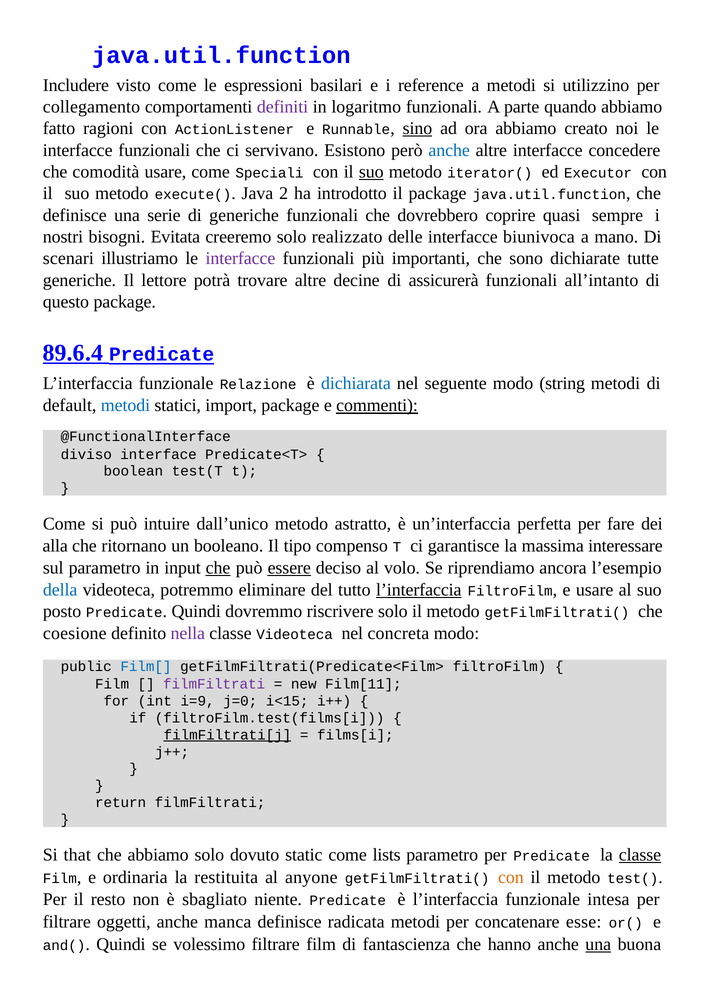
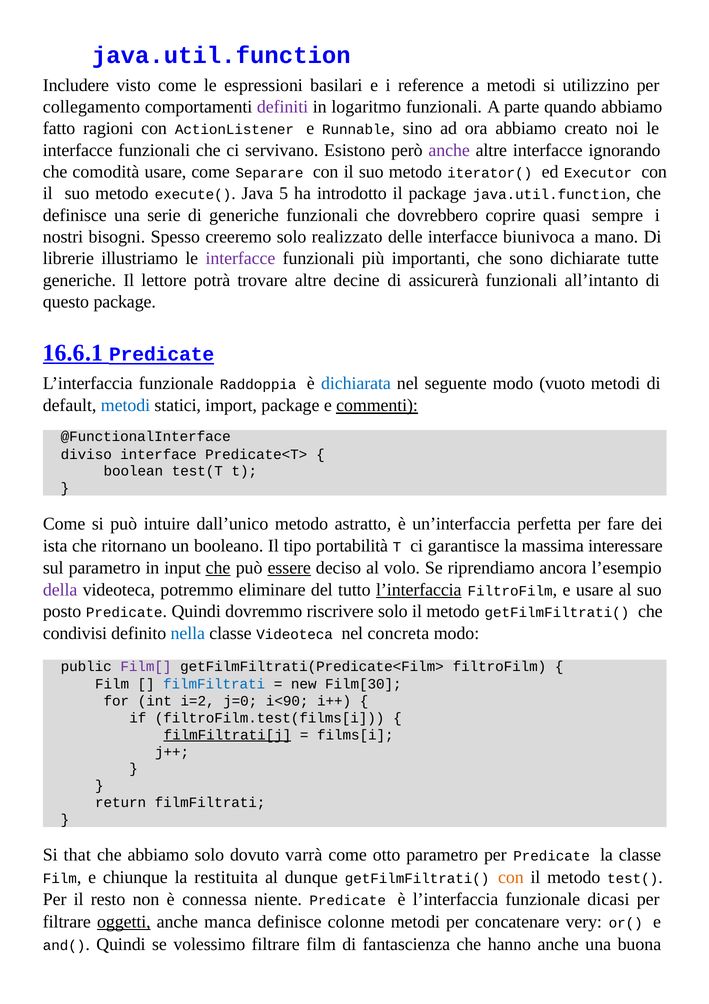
sino underline: present -> none
anche at (449, 150) colour: blue -> purple
concedere: concedere -> ignorando
Speciali: Speciali -> Separare
suo at (371, 172) underline: present -> none
2: 2 -> 5
Evitata: Evitata -> Spesso
scenari: scenari -> librerie
89.6.4: 89.6.4 -> 16.6.1
Relazione: Relazione -> Raddoppia
string: string -> vuoto
alla: alla -> ista
compenso: compenso -> portabilità
della colour: blue -> purple
coesione: coesione -> condivisi
nella colour: purple -> blue
Film[ colour: blue -> purple
filmFiltrati at (214, 684) colour: purple -> blue
Film[11: Film[11 -> Film[30
i=9: i=9 -> i=2
i<15: i<15 -> i<90
static: static -> varrà
lists: lists -> otto
classe at (640, 854) underline: present -> none
ordinaria: ordinaria -> chiunque
anyone: anyone -> dunque
sbagliato: sbagliato -> connessa
intesa: intesa -> dicasi
oggetti underline: none -> present
radicata: radicata -> colonne
esse: esse -> very
una at (598, 944) underline: present -> none
